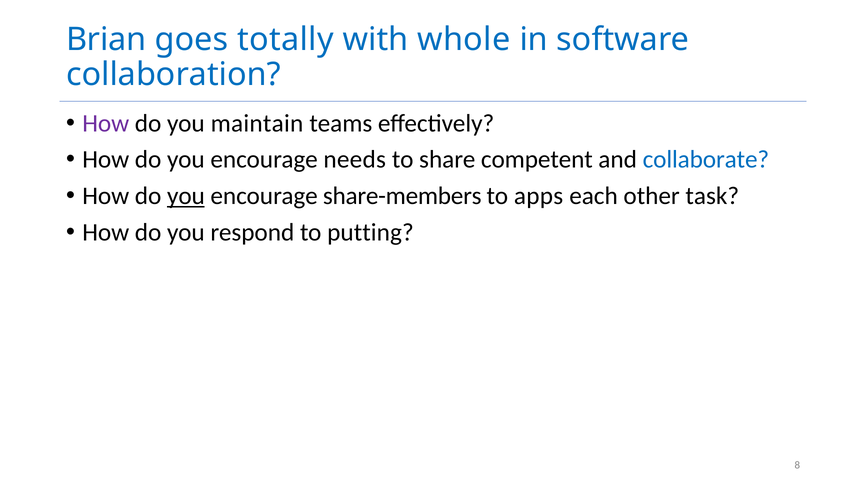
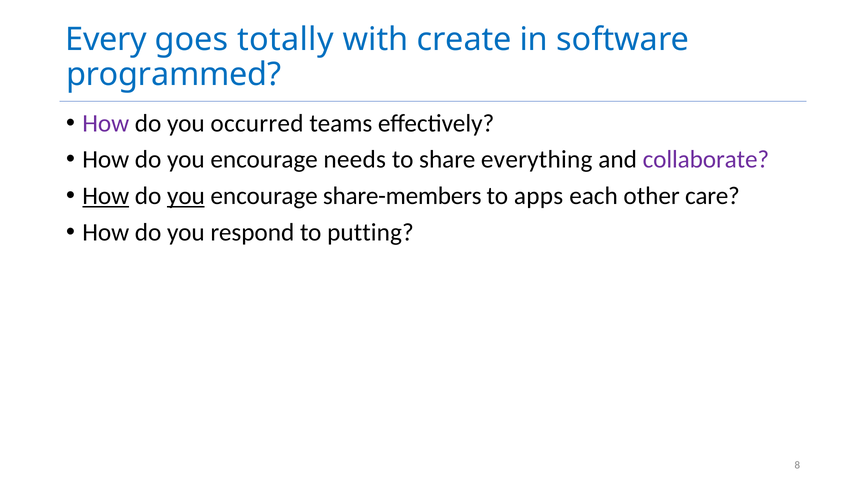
Brian: Brian -> Every
whole: whole -> create
collaboration: collaboration -> programmed
maintain: maintain -> occurred
competent: competent -> everything
collaborate colour: blue -> purple
How at (106, 196) underline: none -> present
task: task -> care
